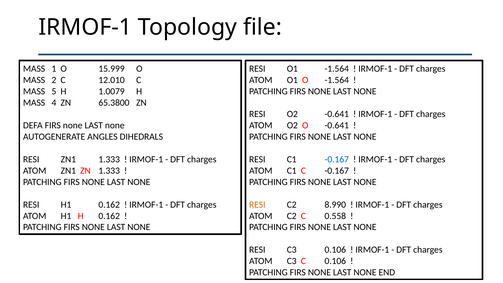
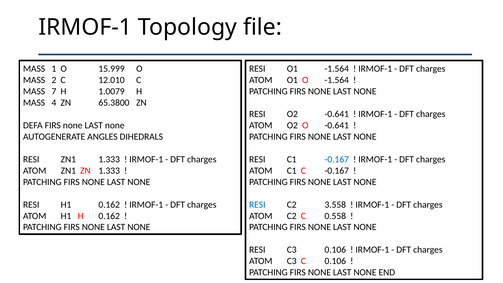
5: 5 -> 7
RESI at (257, 205) colour: orange -> blue
8.990: 8.990 -> 3.558
